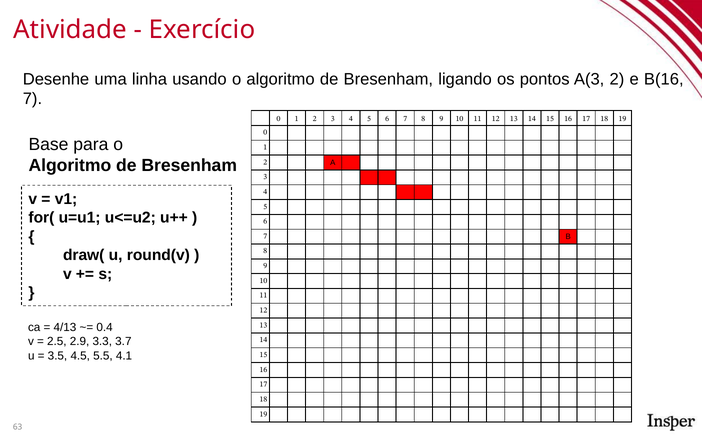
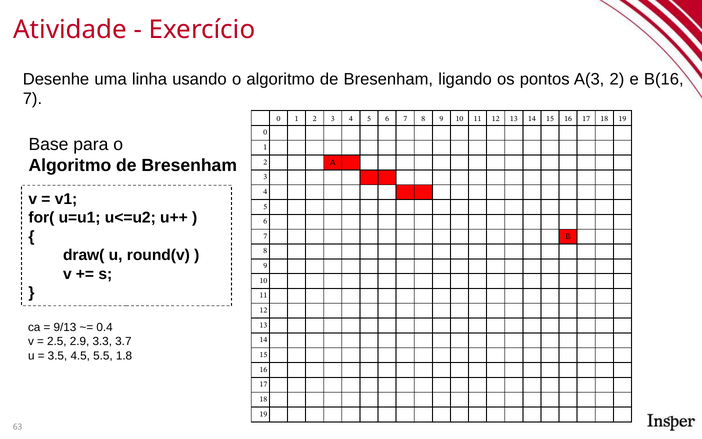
4/13: 4/13 -> 9/13
4.1: 4.1 -> 1.8
